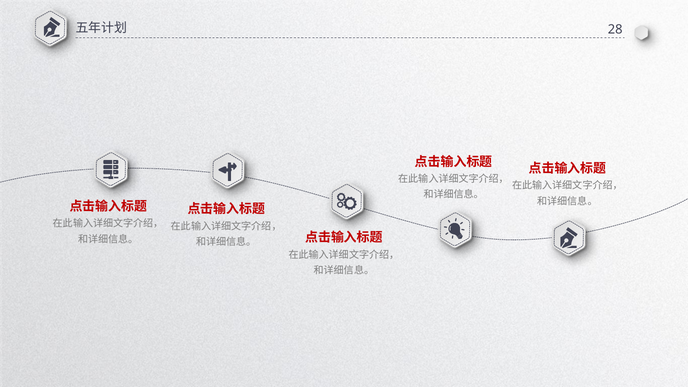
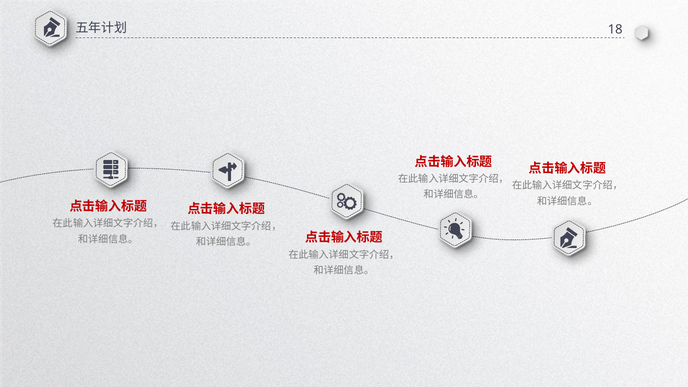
28: 28 -> 18
